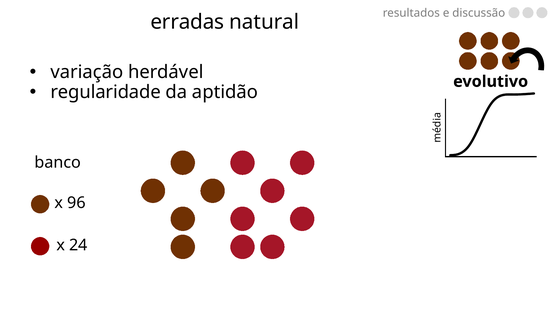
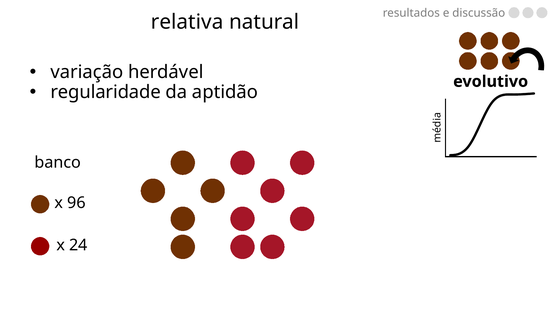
erradas: erradas -> relativa
